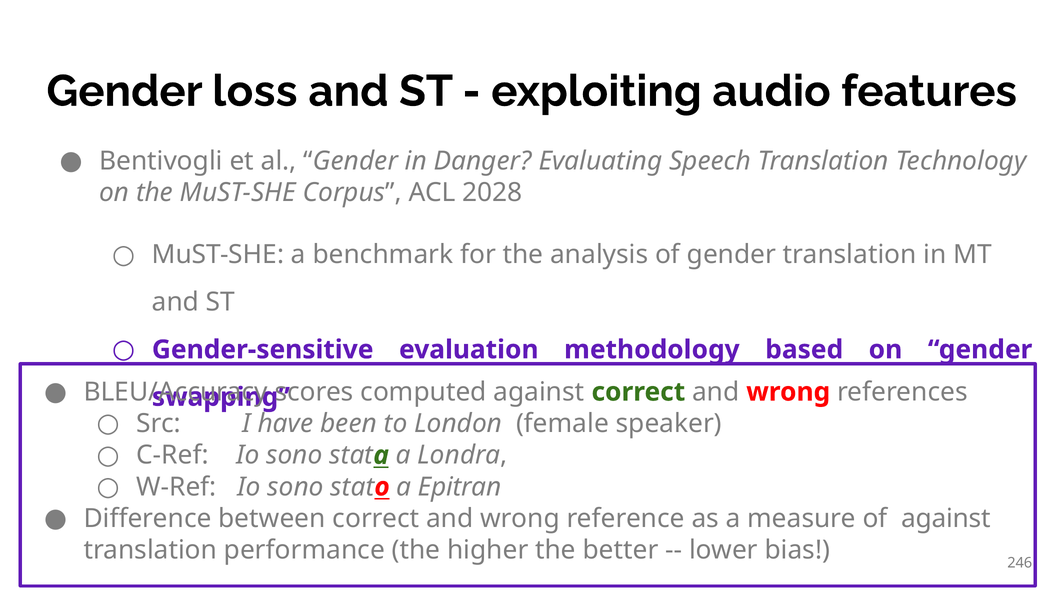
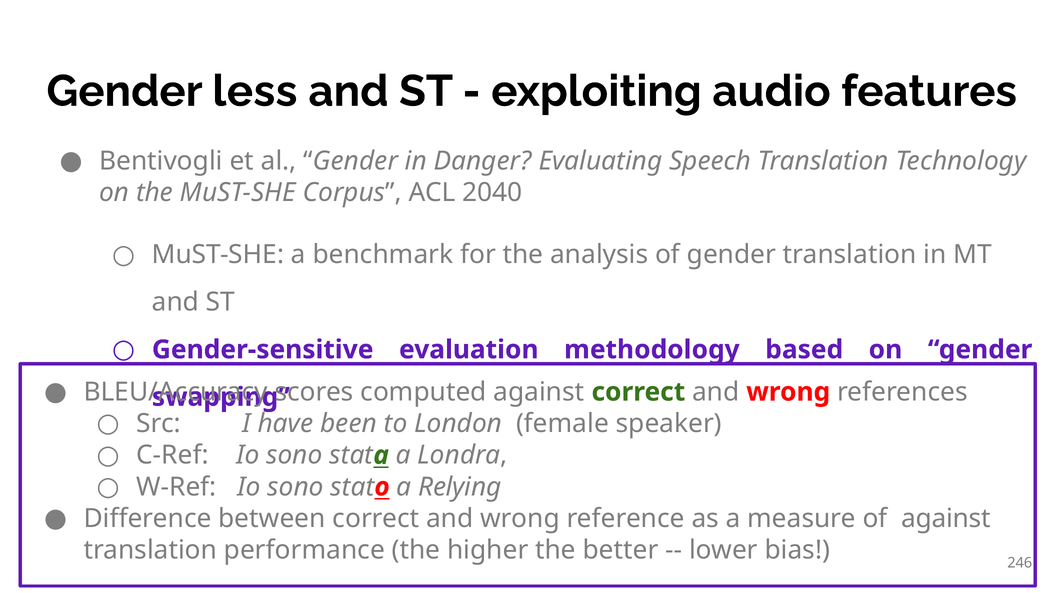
loss: loss -> less
2028: 2028 -> 2040
Epitran: Epitran -> Relying
